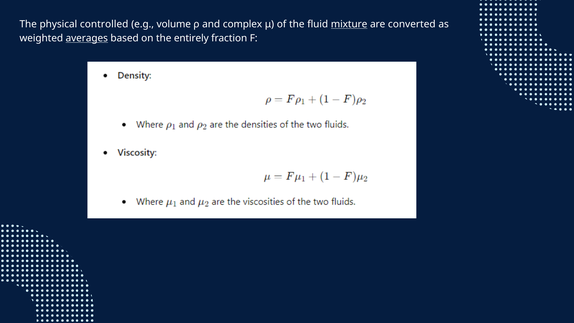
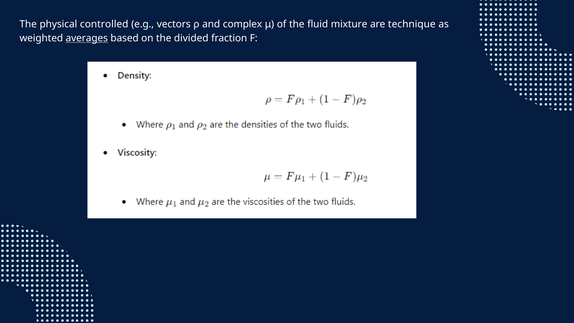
volume: volume -> vectors
mixture underline: present -> none
converted: converted -> technique
entirely: entirely -> divided
